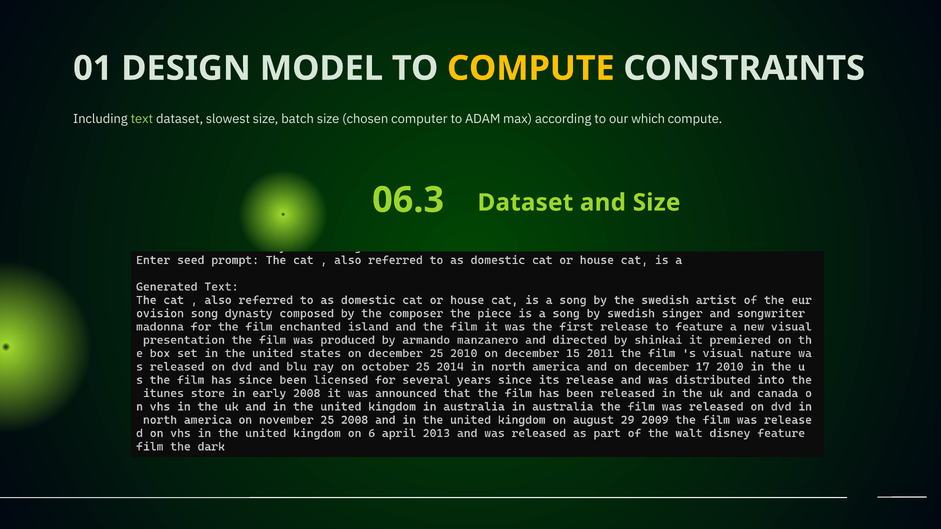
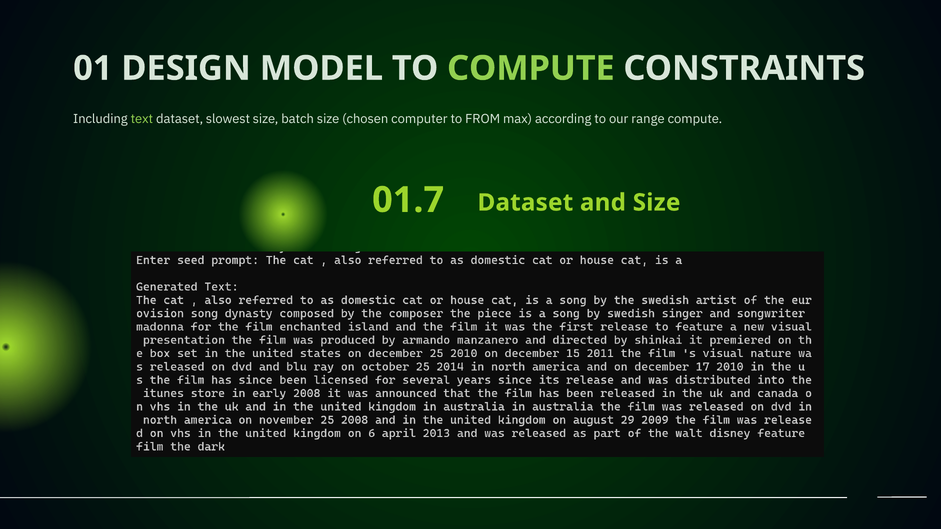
COMPUTE at (531, 68) colour: yellow -> light green
ADAM: ADAM -> FROM
which: which -> range
06.3: 06.3 -> 01.7
